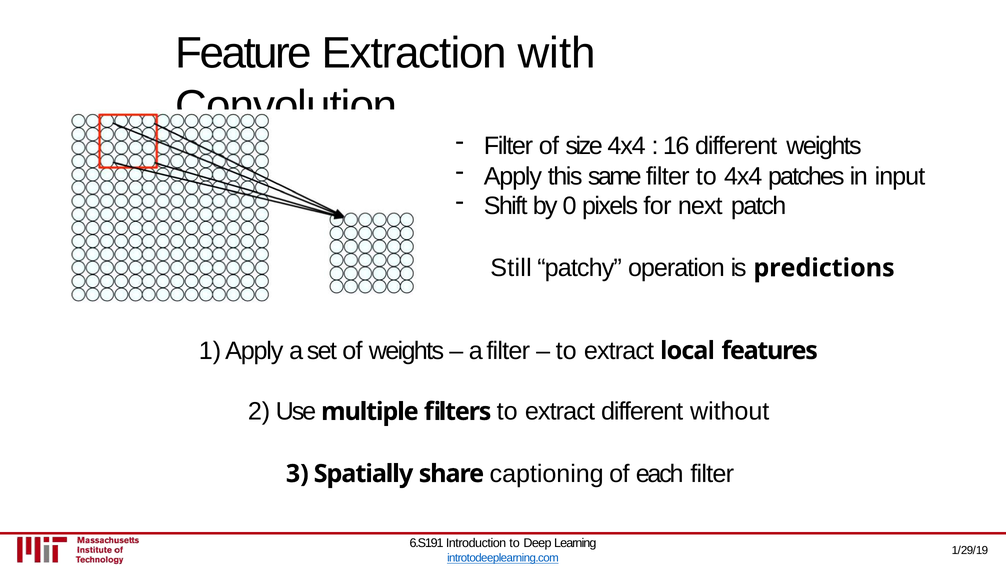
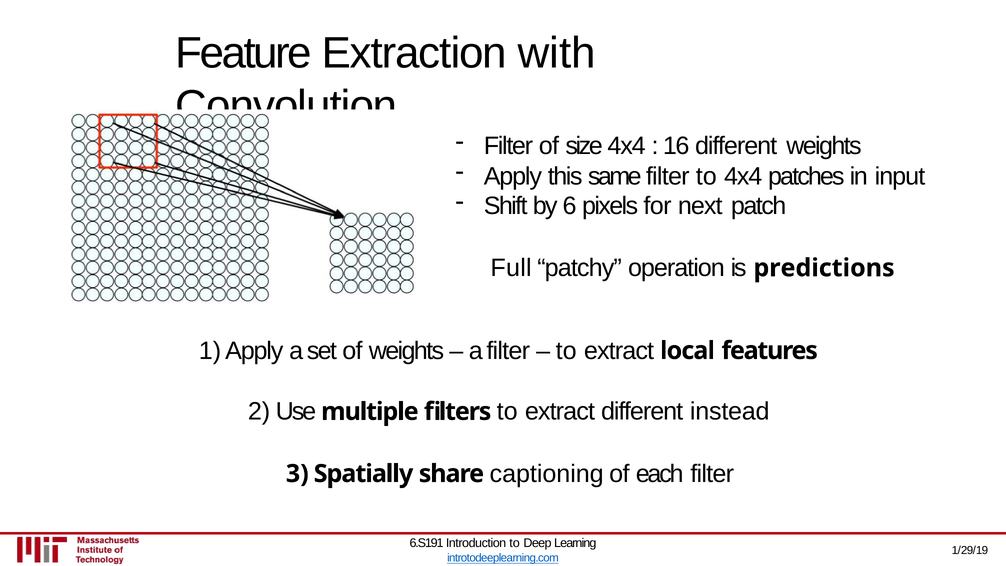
0: 0 -> 6
Still: Still -> Full
without: without -> instead
